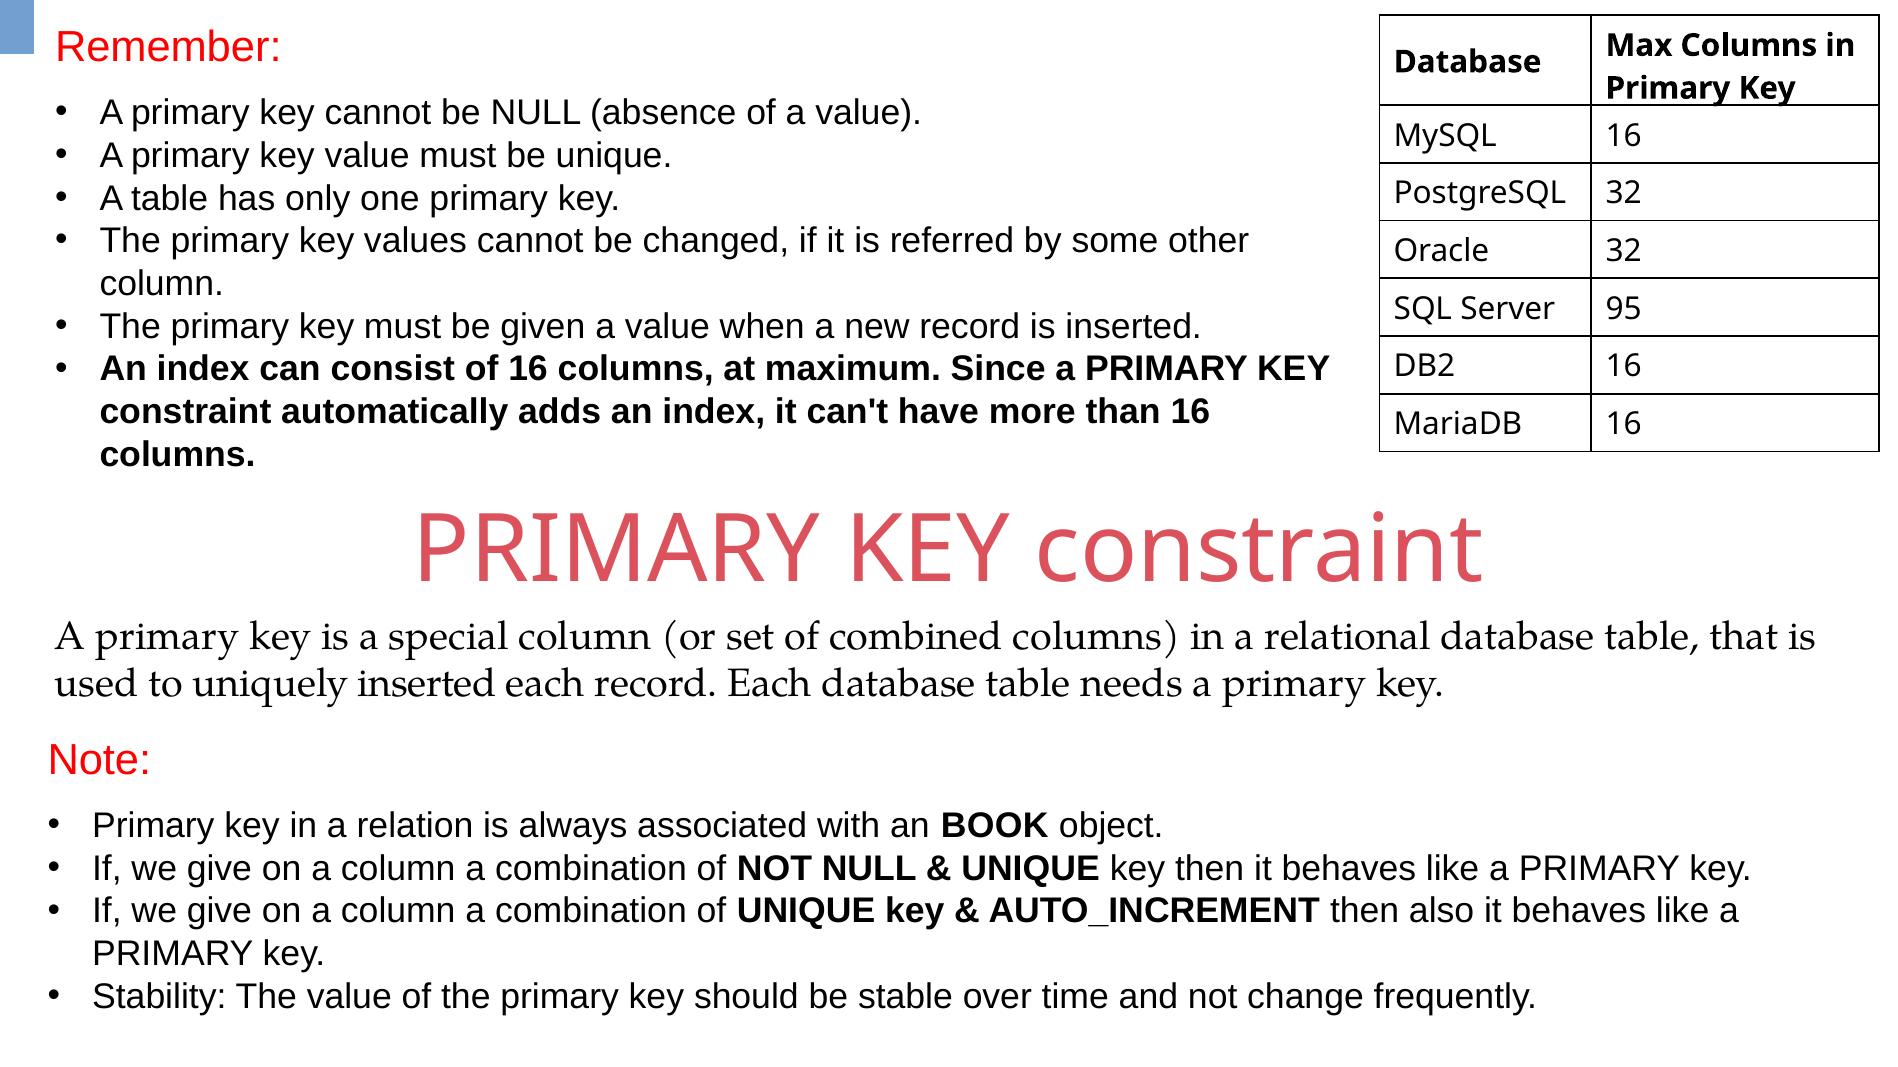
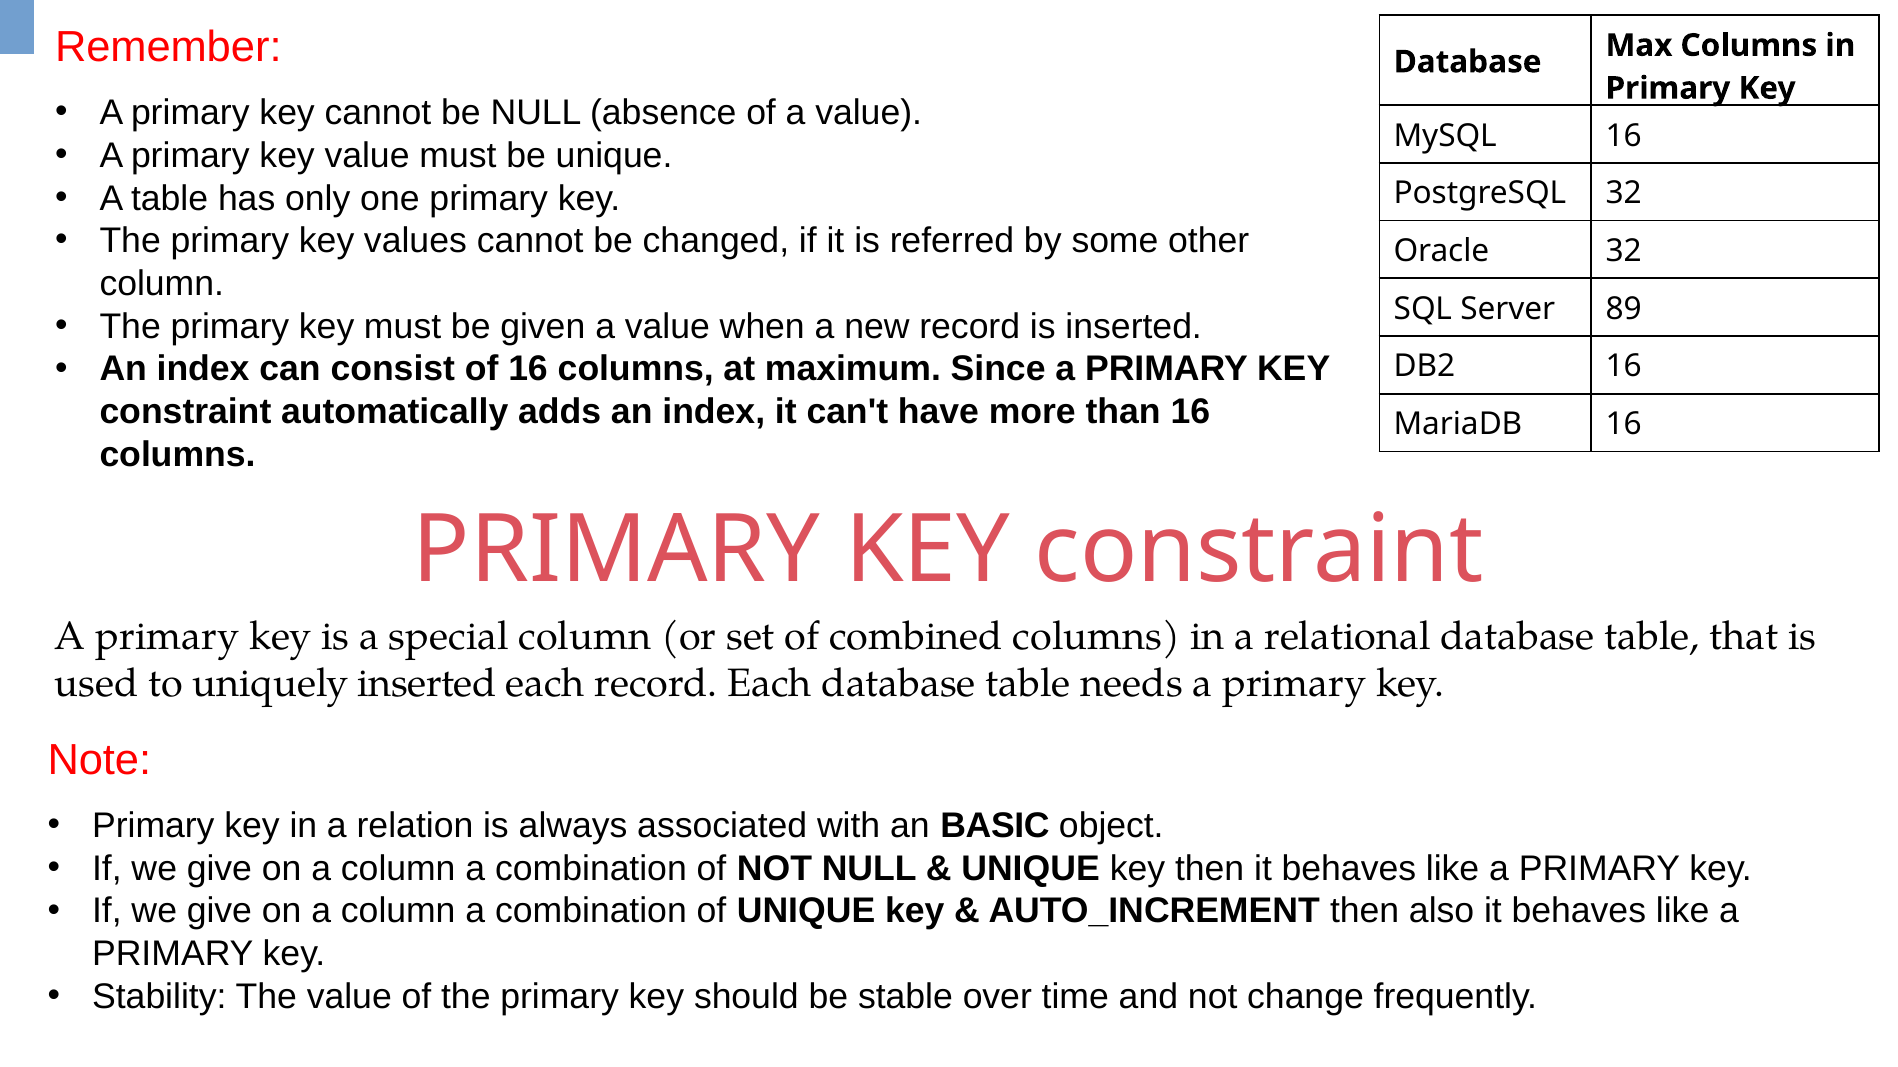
95: 95 -> 89
BOOK: BOOK -> BASIC
